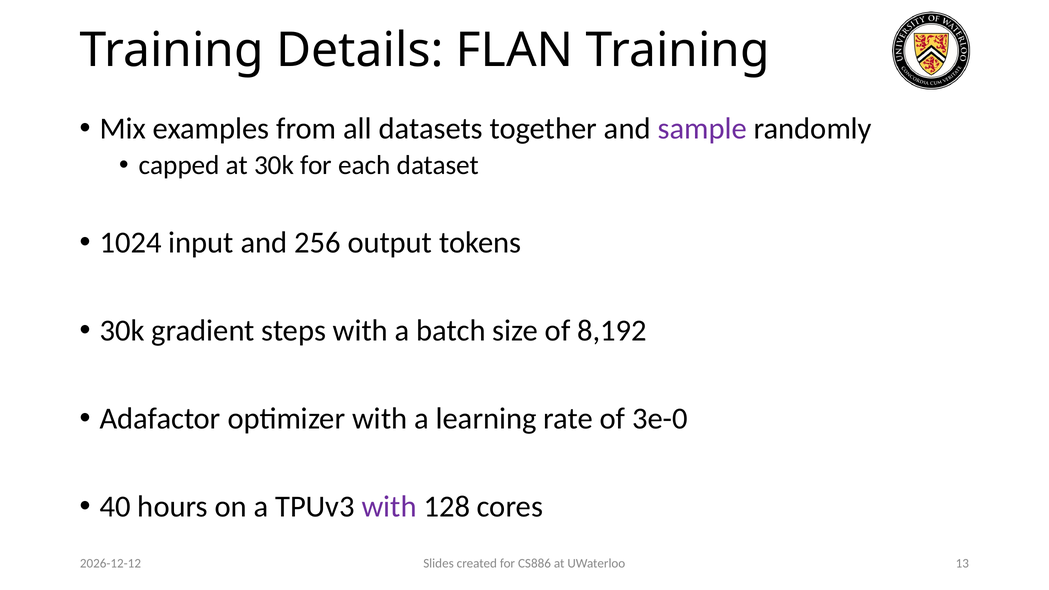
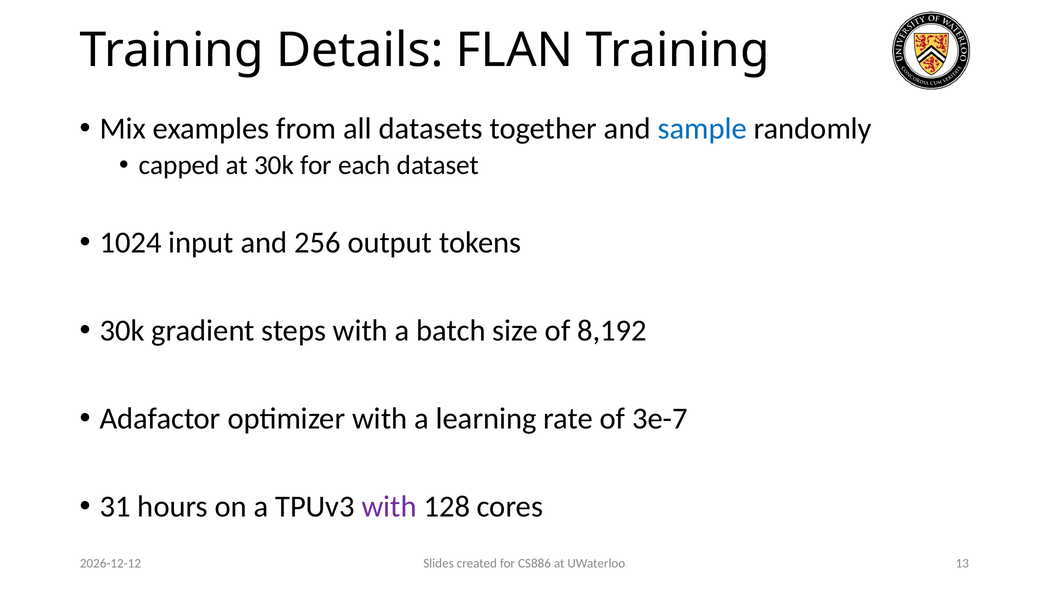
sample colour: purple -> blue
3e-0: 3e-0 -> 3e-7
40: 40 -> 31
